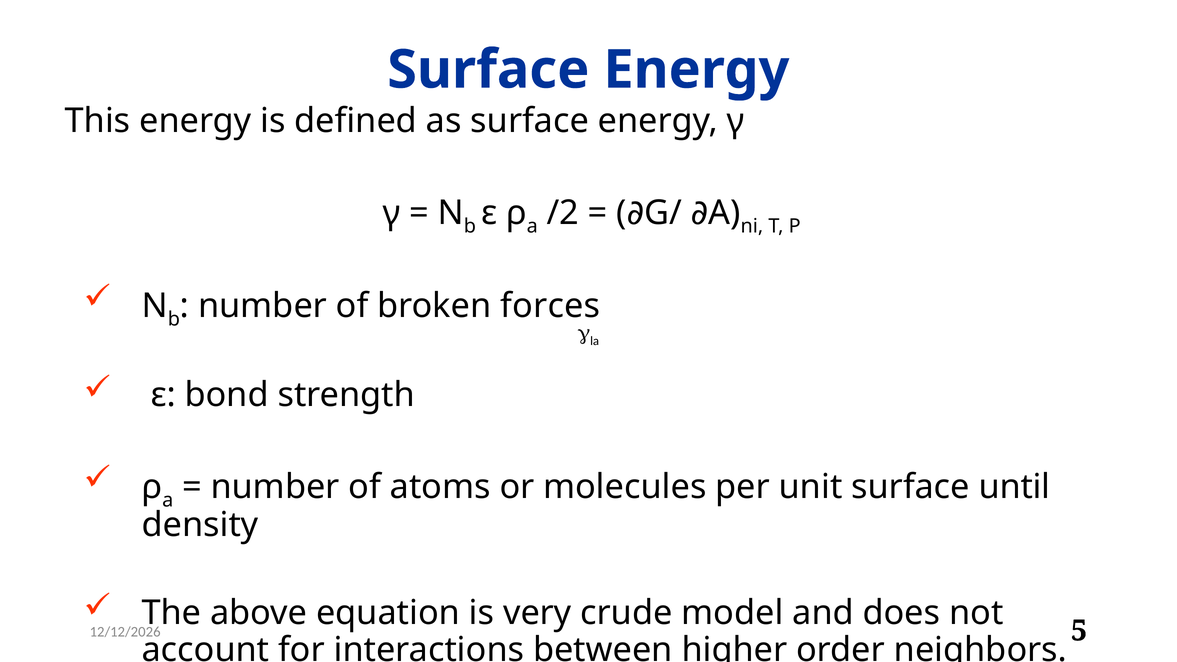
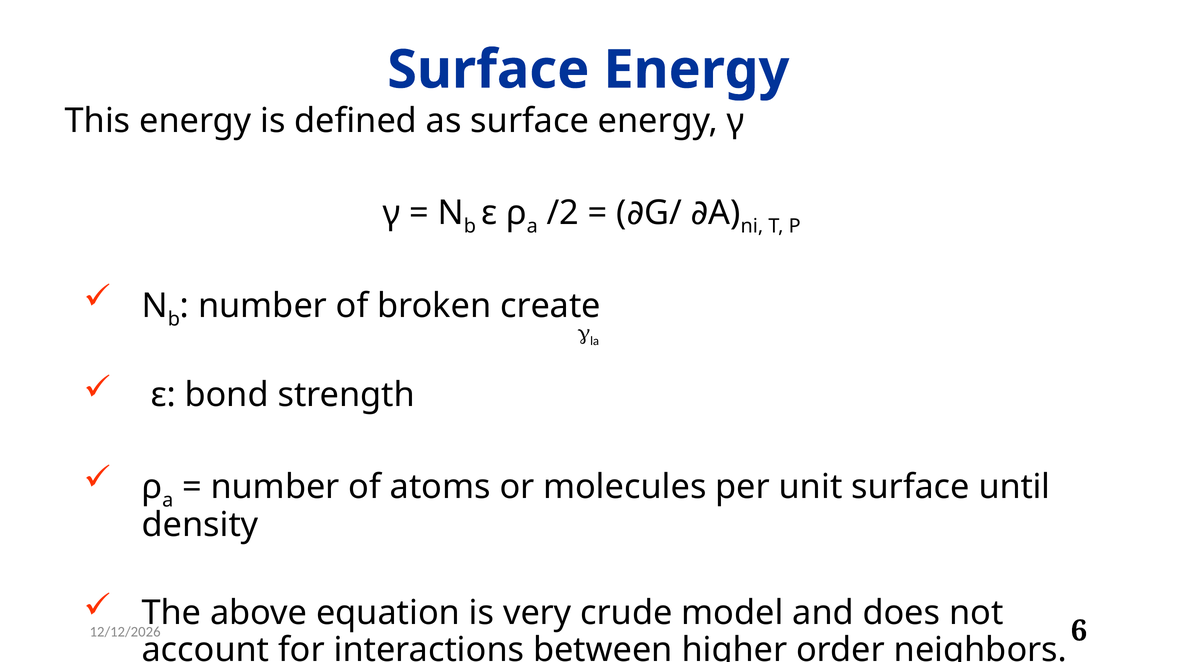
forces: forces -> create
5: 5 -> 6
